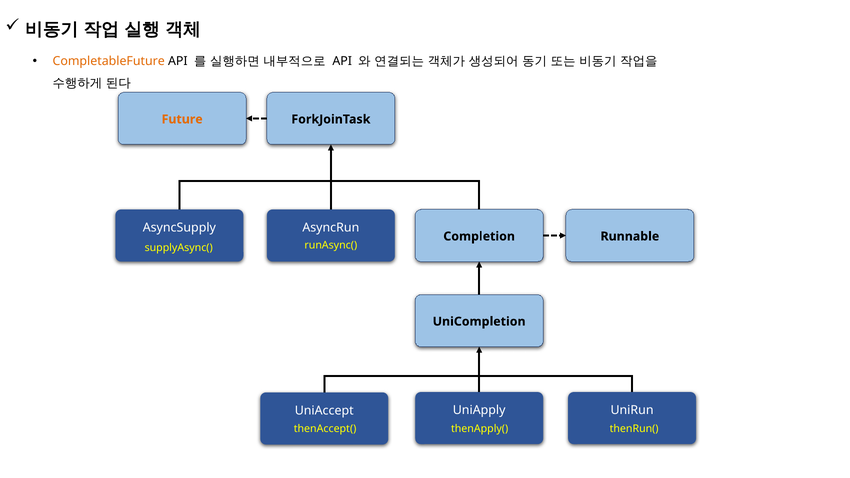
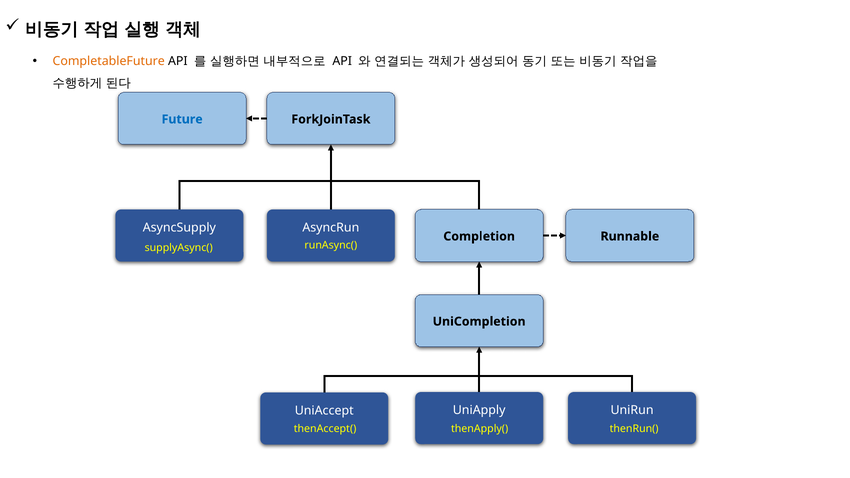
Future colour: orange -> blue
